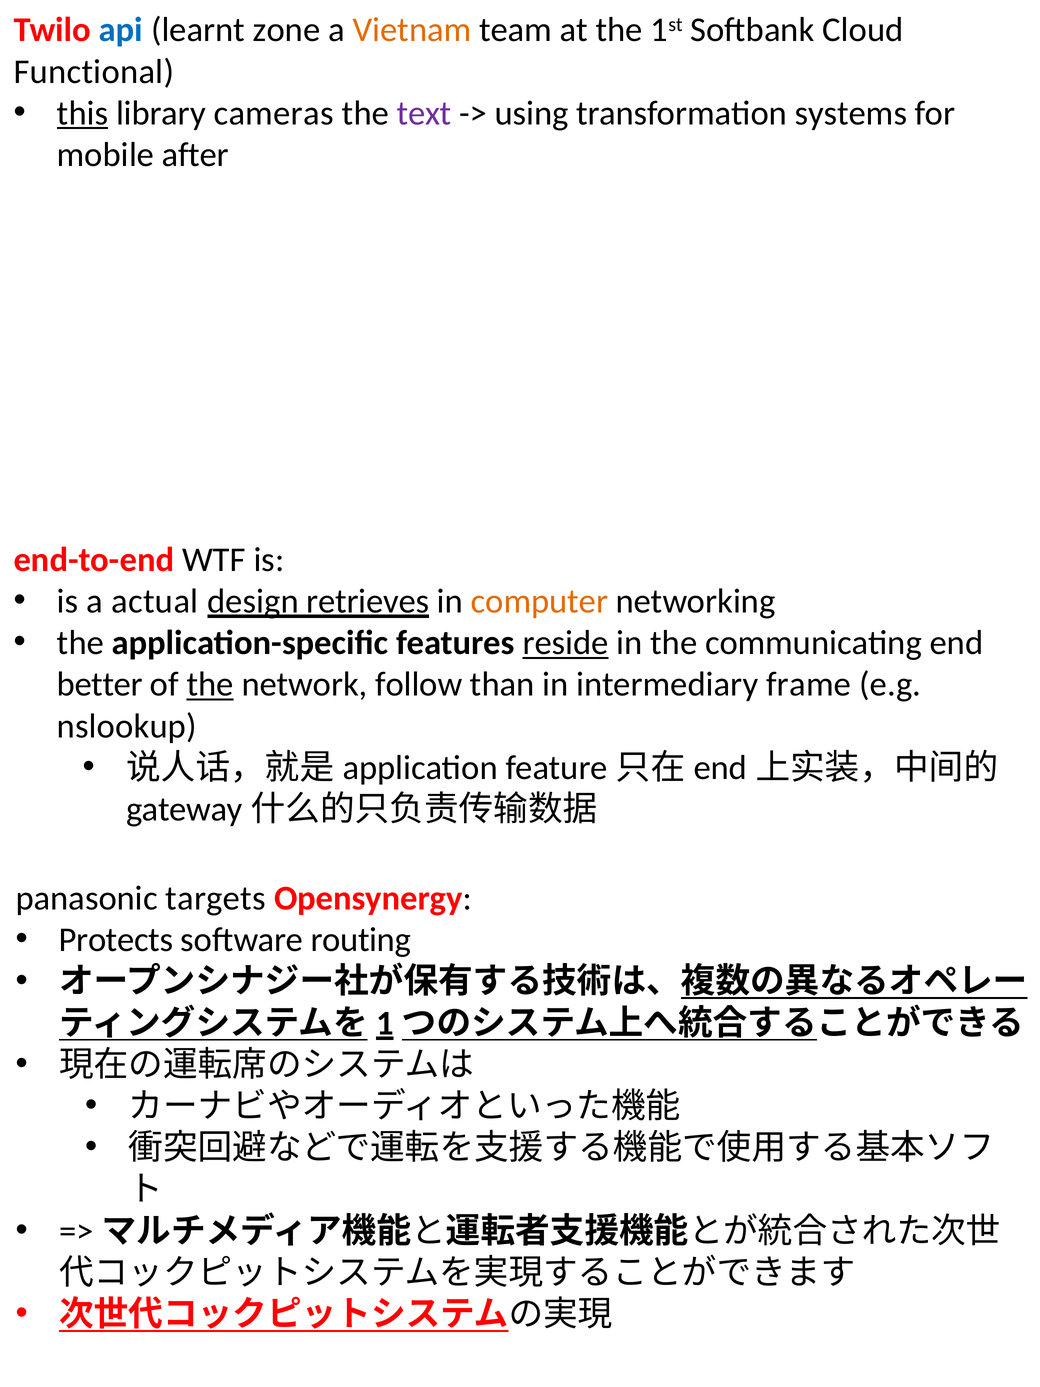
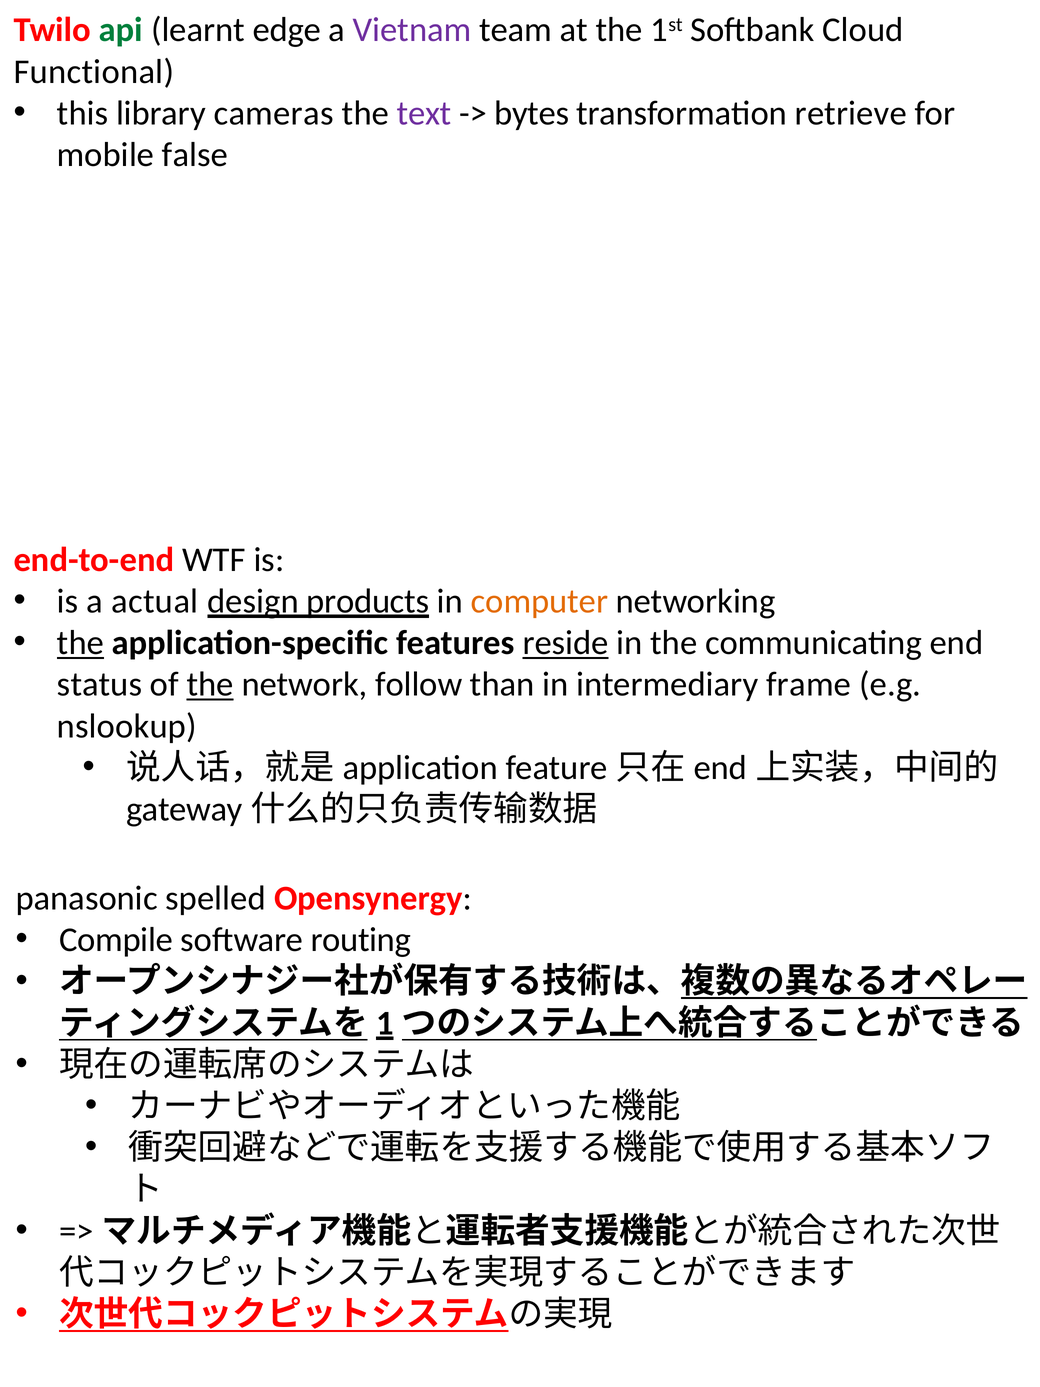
api colour: blue -> green
zone: zone -> edge
Vietnam colour: orange -> purple
this underline: present -> none
using: using -> bytes
systems: systems -> retrieve
after: after -> false
retrieves: retrieves -> products
the at (80, 643) underline: none -> present
better: better -> status
targets: targets -> spelled
Protects: Protects -> Compile
